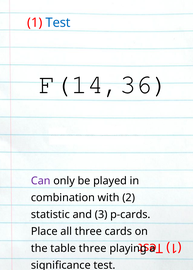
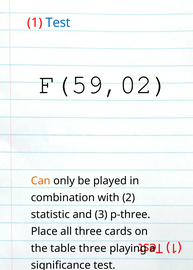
F(14,36: F(14,36 -> F(59,02
Can colour: purple -> orange
p-cards: p-cards -> p-three
